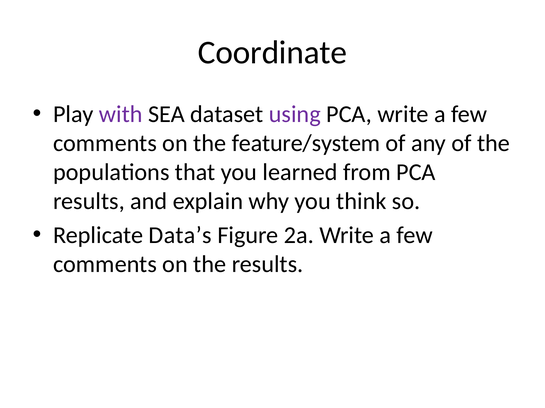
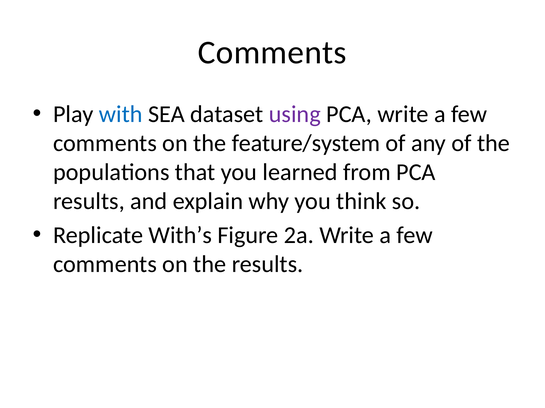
Coordinate at (272, 53): Coordinate -> Comments
with colour: purple -> blue
Data’s: Data’s -> With’s
